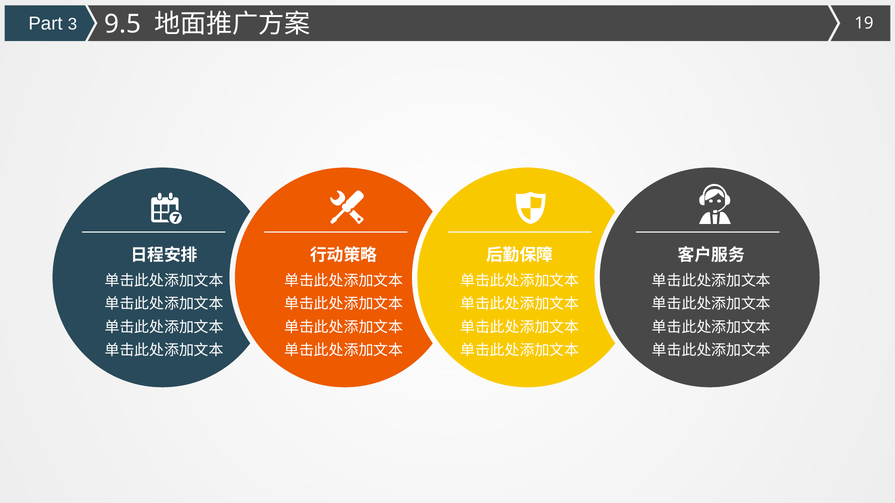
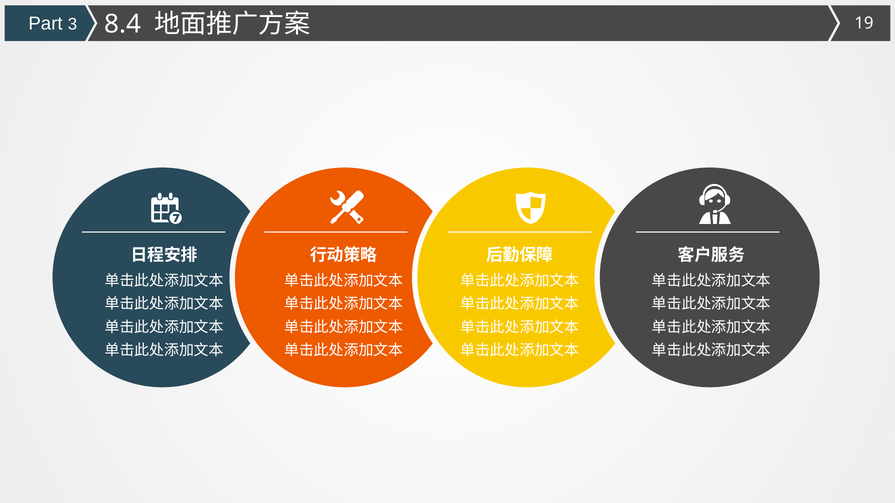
9.5: 9.5 -> 8.4
